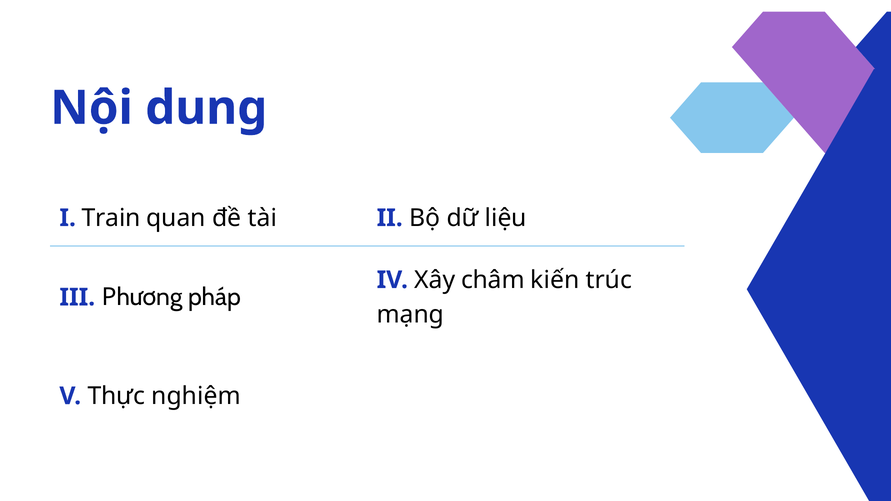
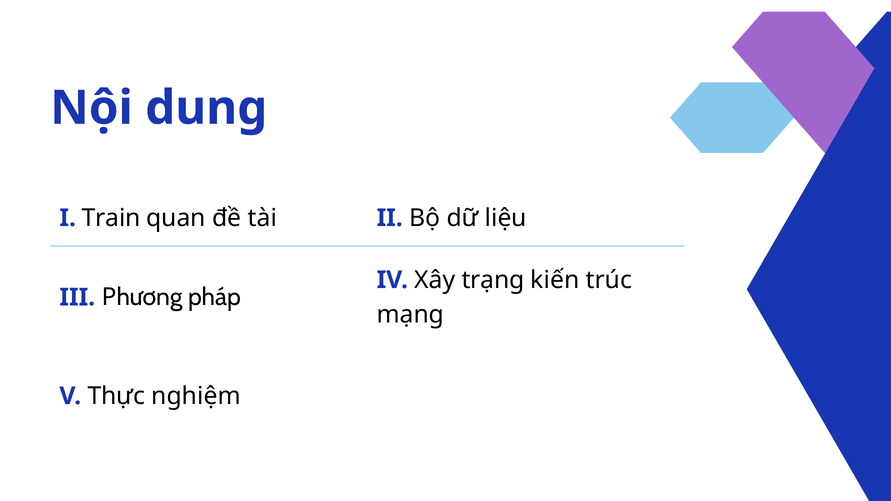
châm: châm -> trạng
